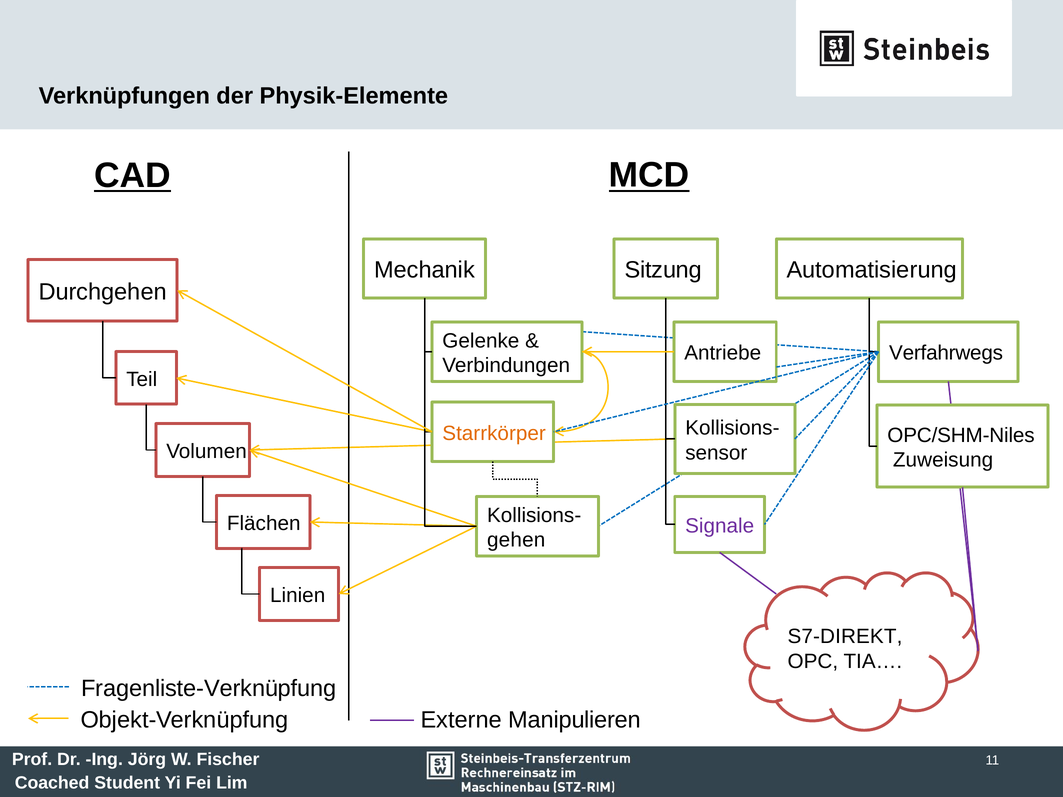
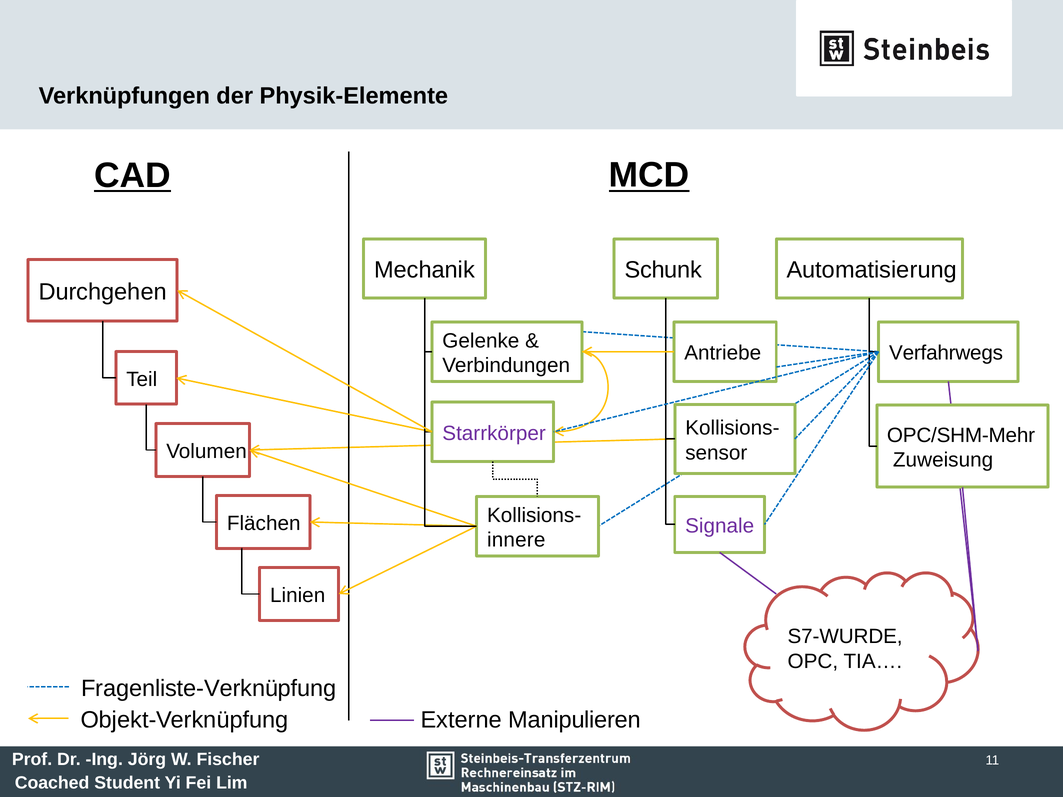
Sitzung: Sitzung -> Schunk
Starrkörper colour: orange -> purple
OPC/SHM-Niles: OPC/SHM-Niles -> OPC/SHM-Mehr
gehen: gehen -> innere
S7-DIREKT: S7-DIREKT -> S7-WURDE
